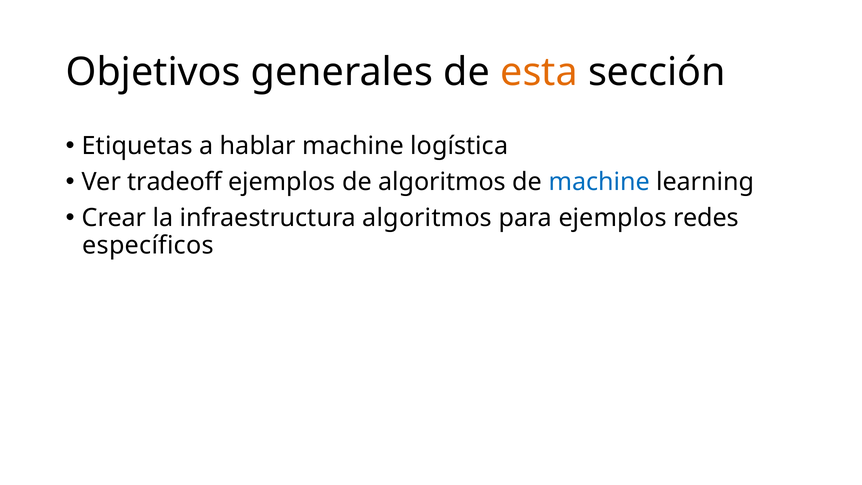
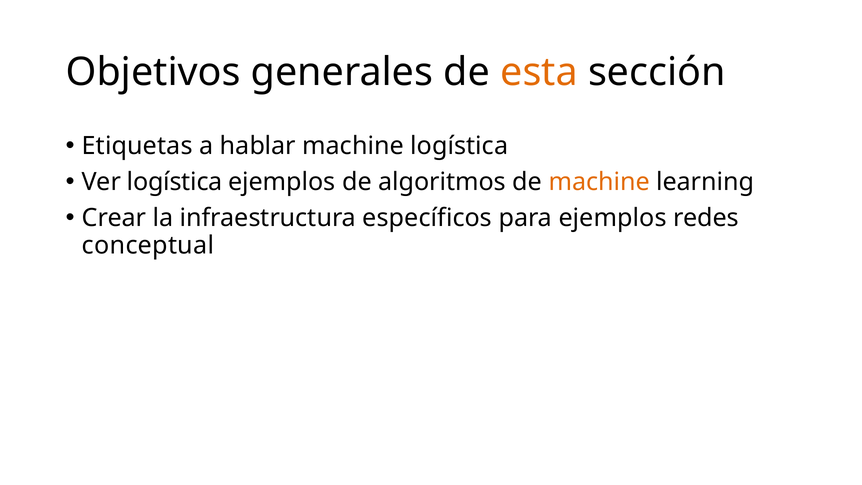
Ver tradeoff: tradeoff -> logística
machine at (599, 182) colour: blue -> orange
infraestructura algoritmos: algoritmos -> específicos
específicos: específicos -> conceptual
